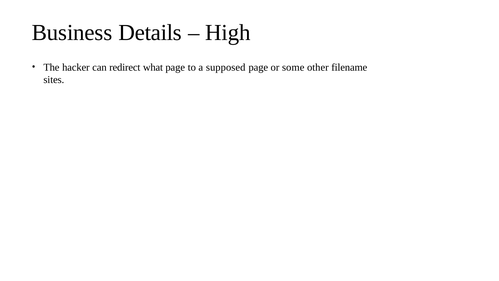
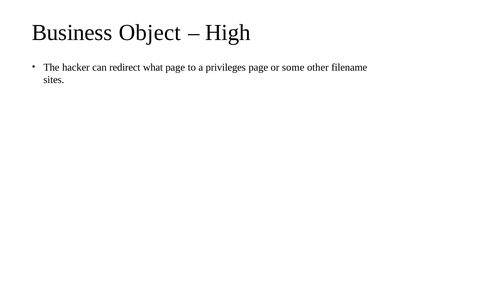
Details: Details -> Object
supposed: supposed -> privileges
